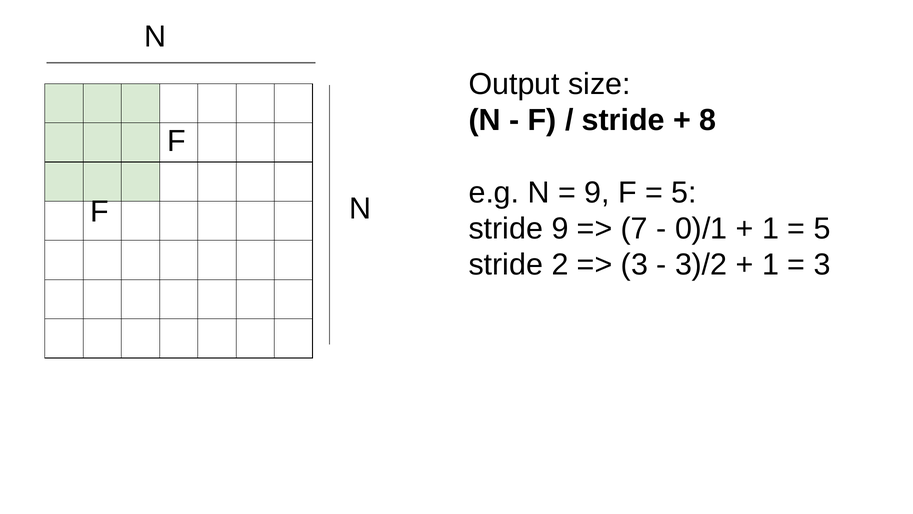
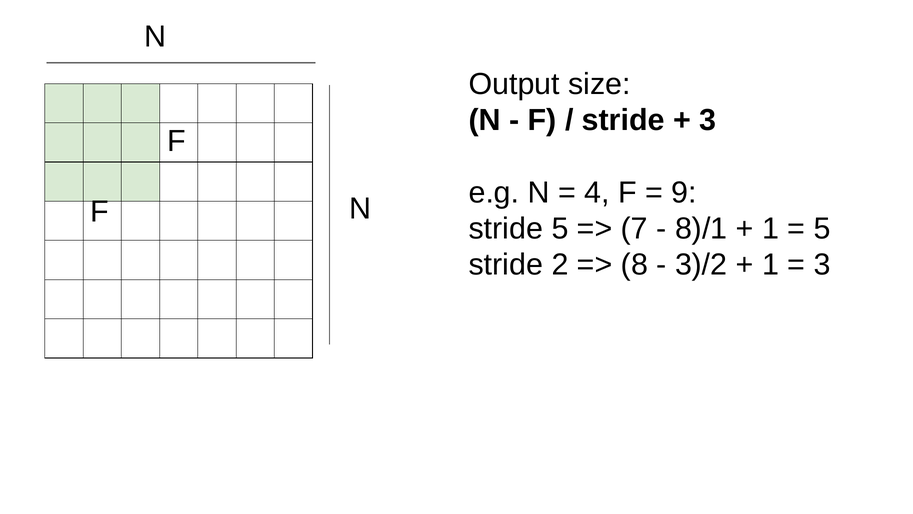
8 at (708, 120): 8 -> 3
9 at (597, 192): 9 -> 4
5 at (684, 192): 5 -> 9
stride 9: 9 -> 5
0)/1: 0)/1 -> 8)/1
3 at (634, 265): 3 -> 8
